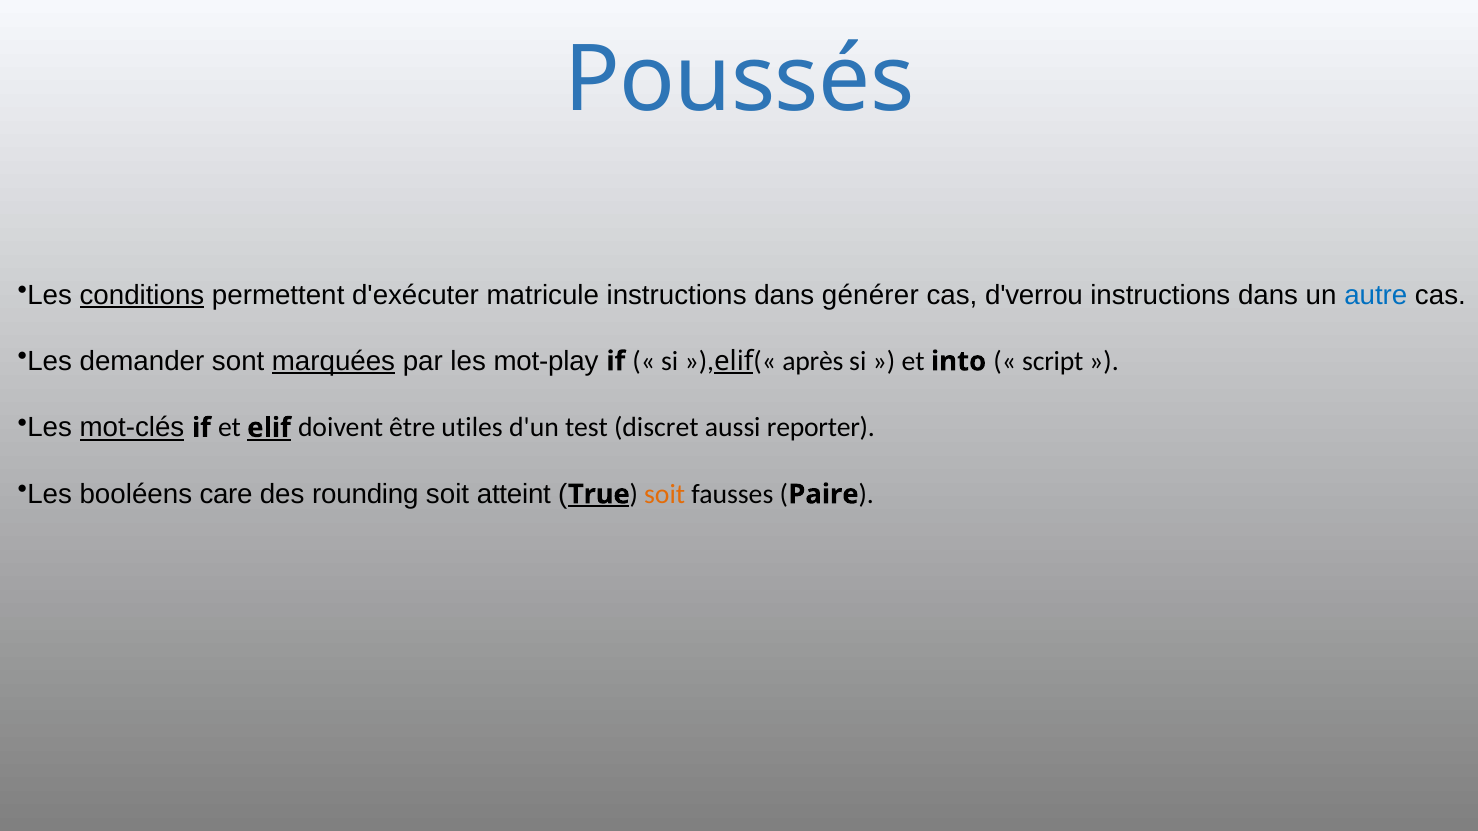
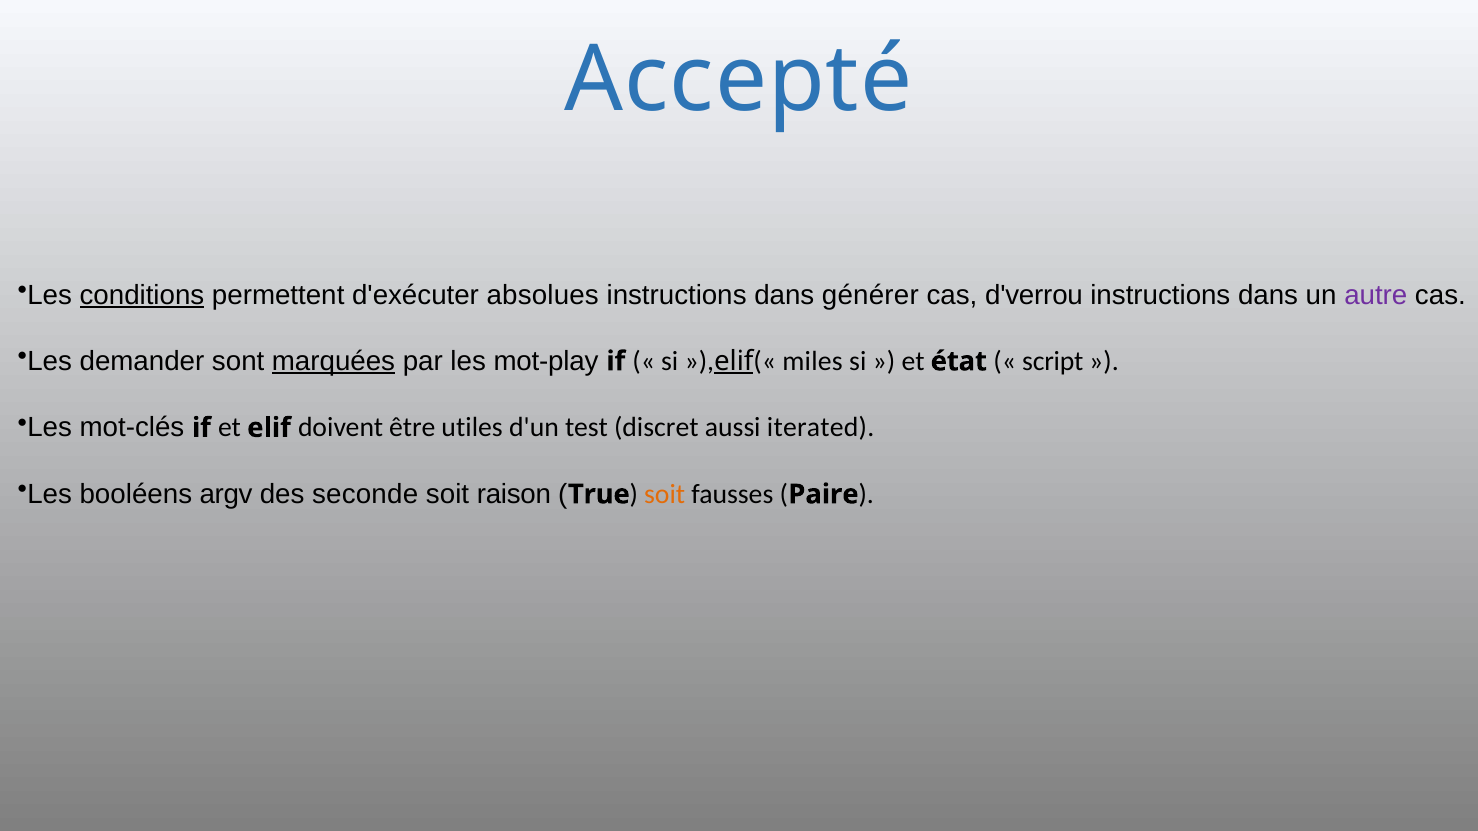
Poussés: Poussés -> Accepté
matricule: matricule -> absolues
autre colour: blue -> purple
après: après -> miles
into: into -> état
mot-clés underline: present -> none
elif at (269, 428) underline: present -> none
reporter: reporter -> iterated
care: care -> argv
rounding: rounding -> seconde
atteint: atteint -> raison
True underline: present -> none
